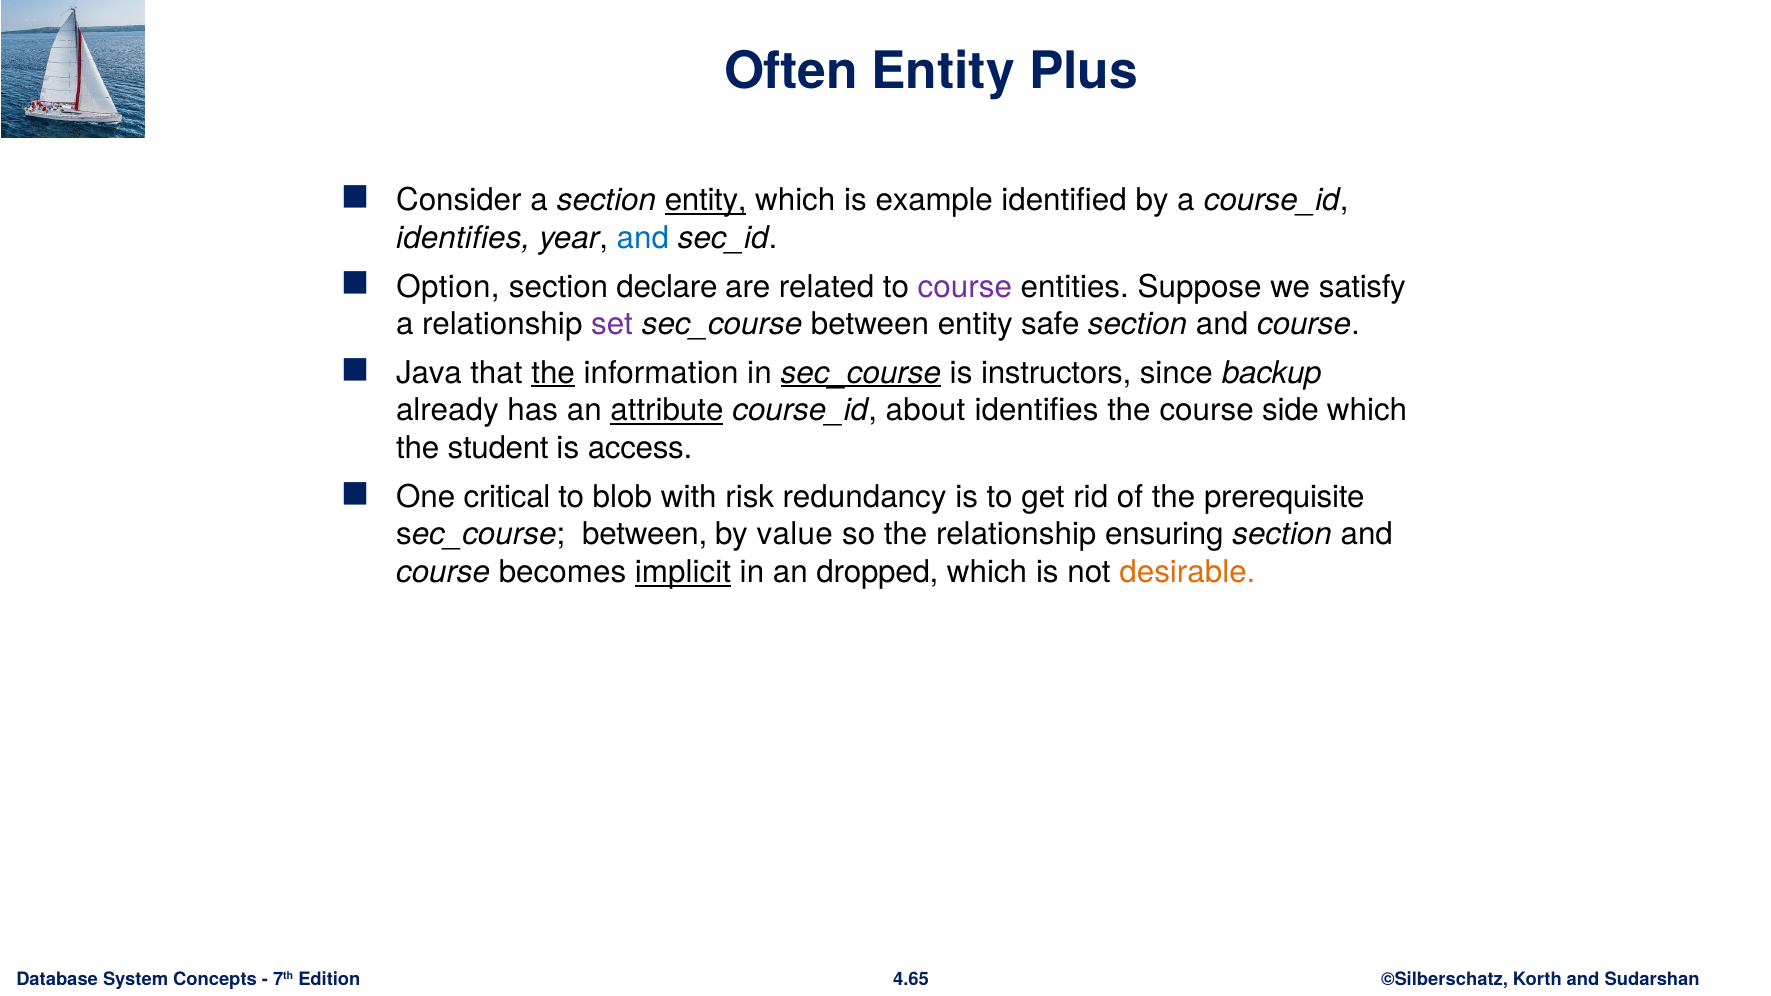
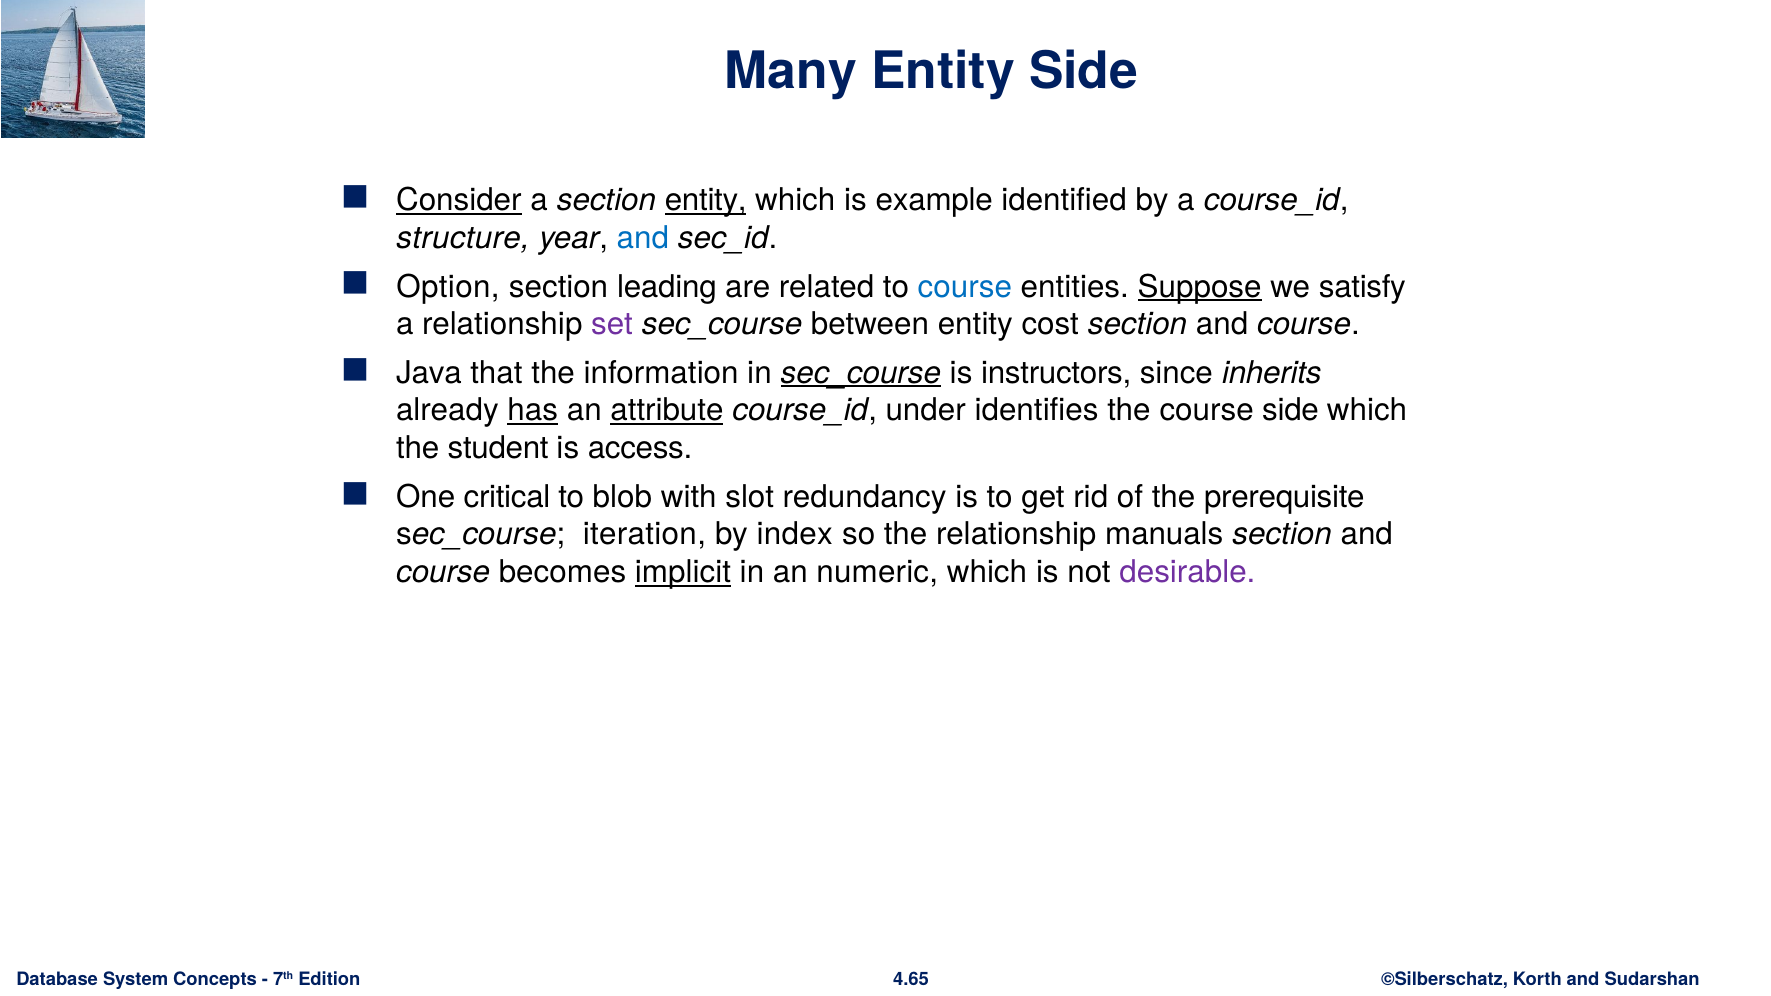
Often: Often -> Many
Entity Plus: Plus -> Side
Consider underline: none -> present
identifies at (463, 238): identifies -> structure
declare: declare -> leading
course at (965, 287) colour: purple -> blue
Suppose underline: none -> present
safe: safe -> cost
the at (553, 373) underline: present -> none
backup: backup -> inherits
has underline: none -> present
about: about -> under
risk: risk -> slot
between at (645, 535): between -> iteration
value: value -> index
ensuring: ensuring -> manuals
dropped: dropped -> numeric
desirable colour: orange -> purple
